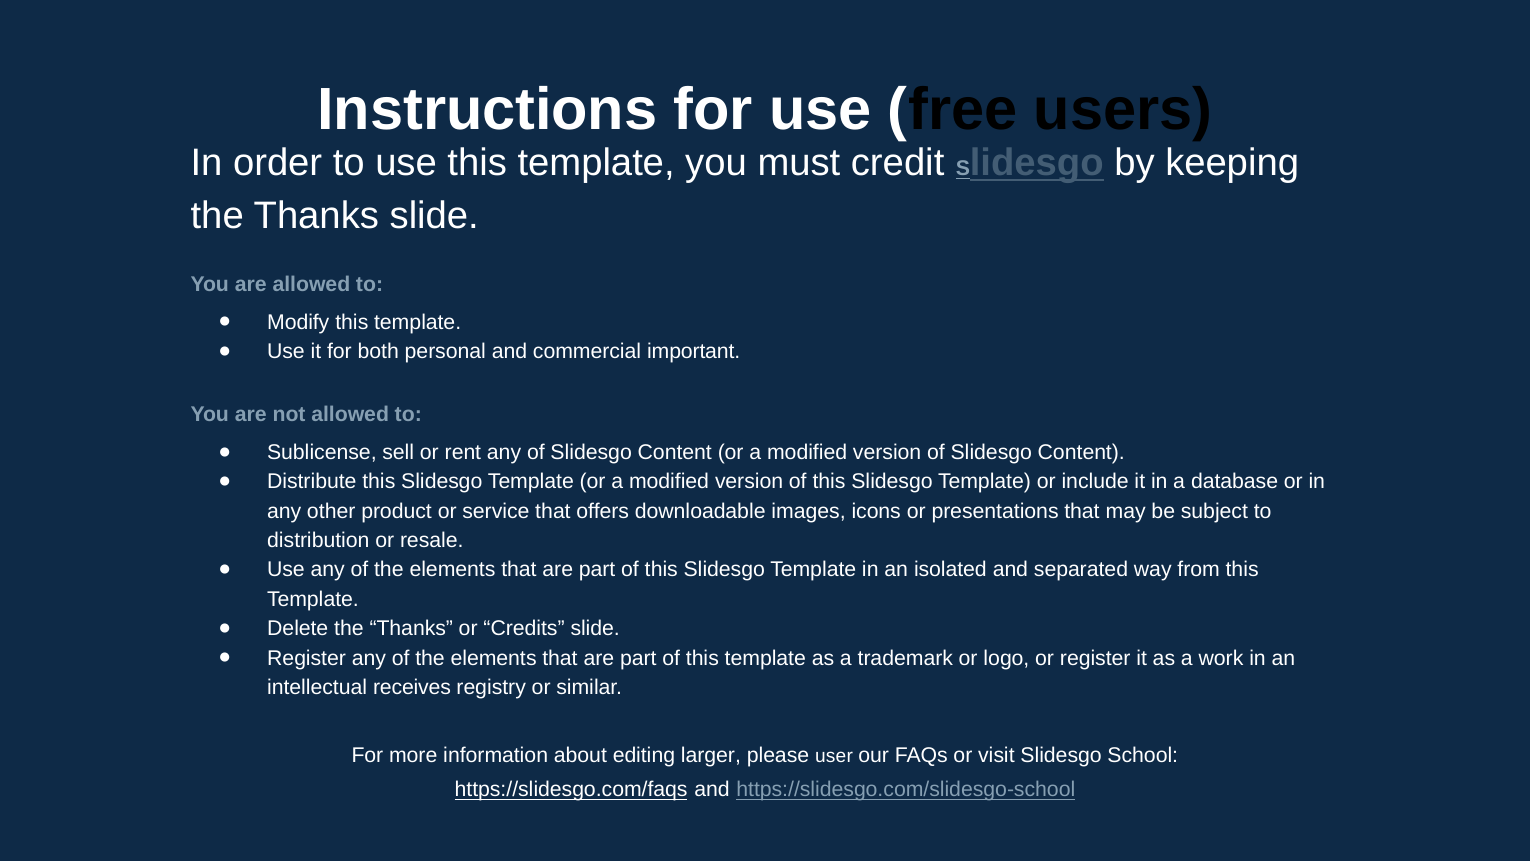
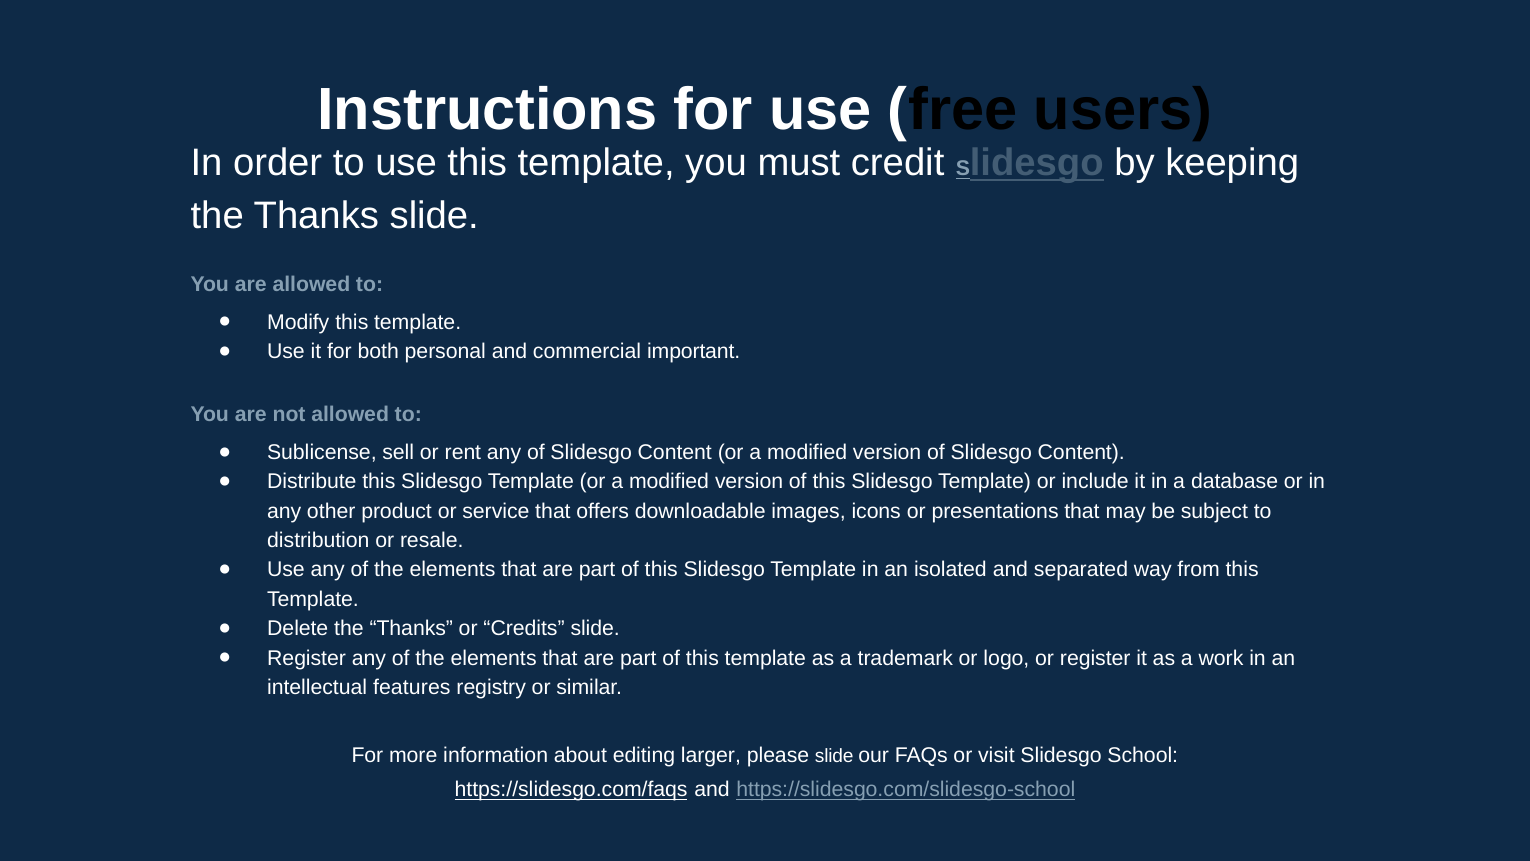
receives: receives -> features
please user: user -> slide
